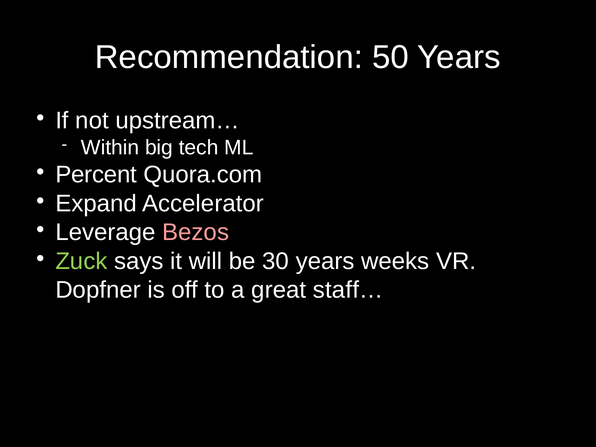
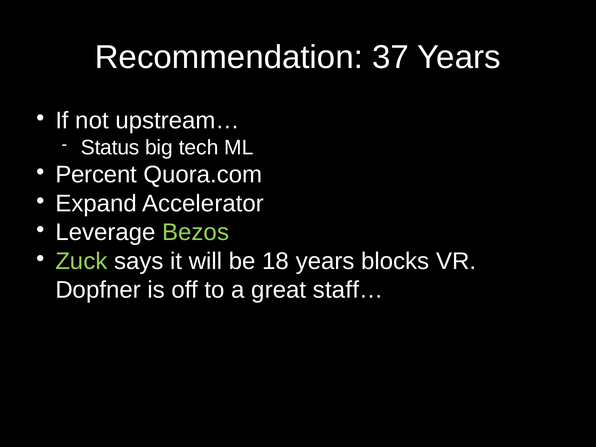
50: 50 -> 37
Within: Within -> Status
Bezos colour: pink -> light green
30: 30 -> 18
weeks: weeks -> blocks
